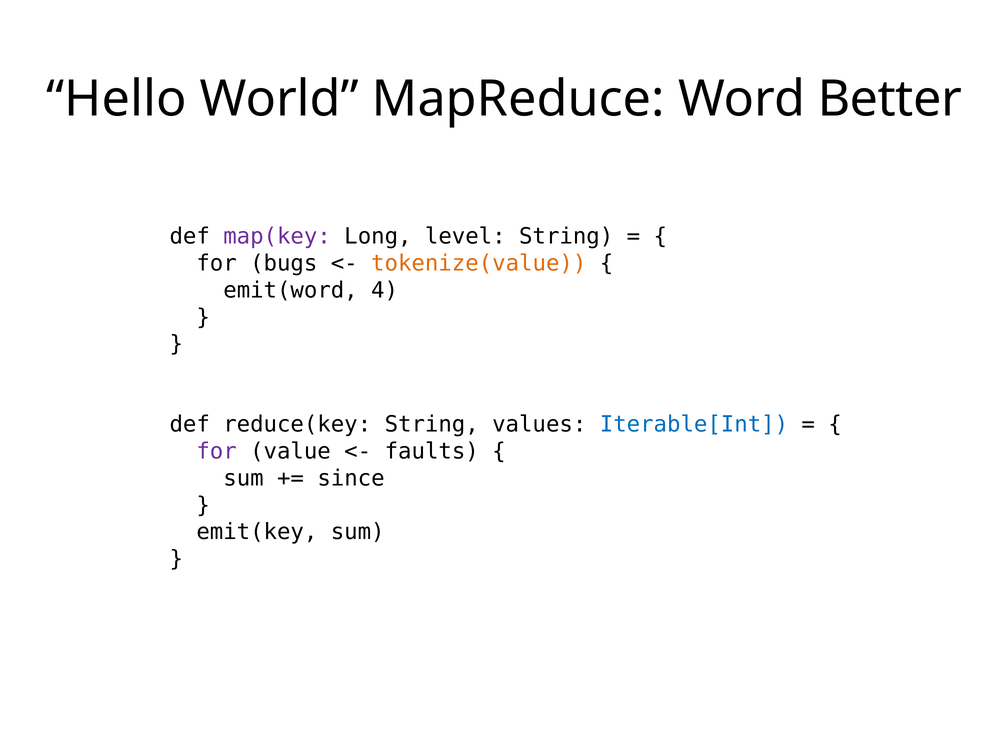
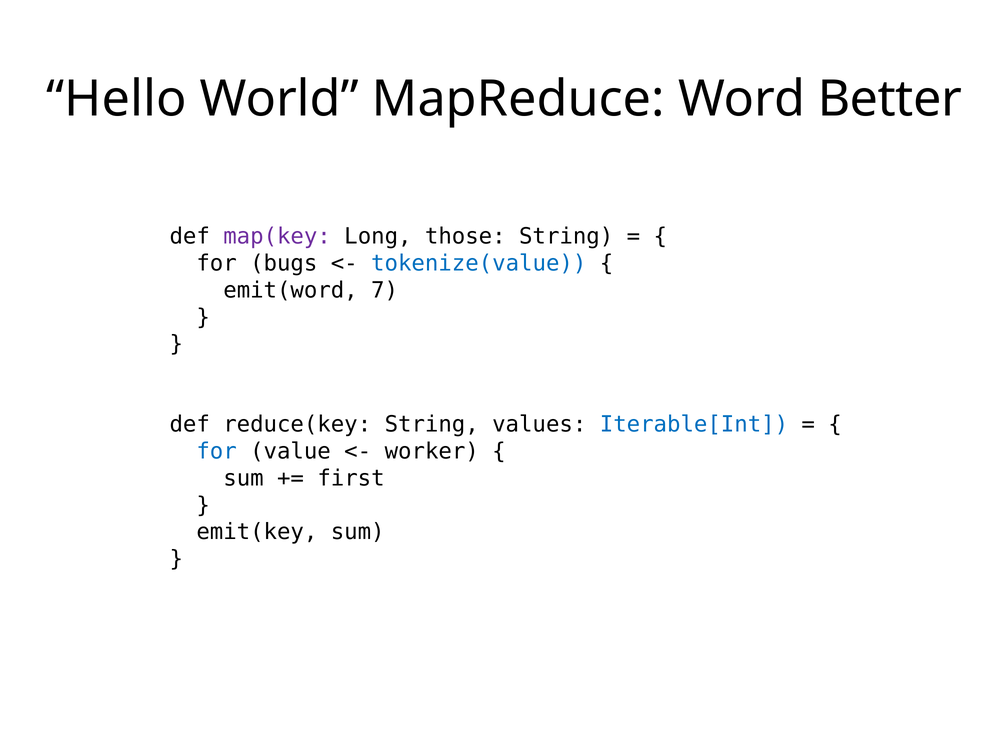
level: level -> those
tokenize(value colour: orange -> blue
4: 4 -> 7
for at (217, 451) colour: purple -> blue
faults: faults -> worker
since: since -> first
